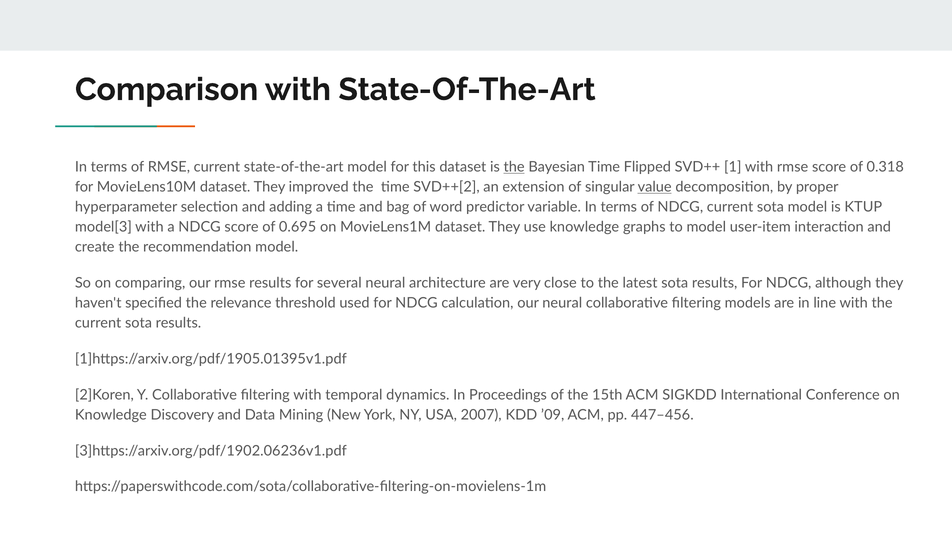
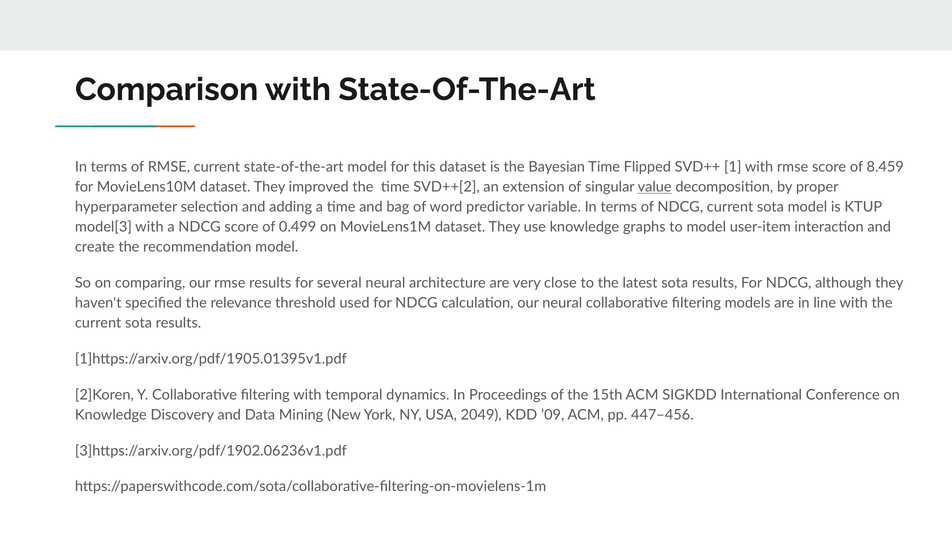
the at (514, 167) underline: present -> none
0.318: 0.318 -> 8.459
0.695: 0.695 -> 0.499
2007: 2007 -> 2049
